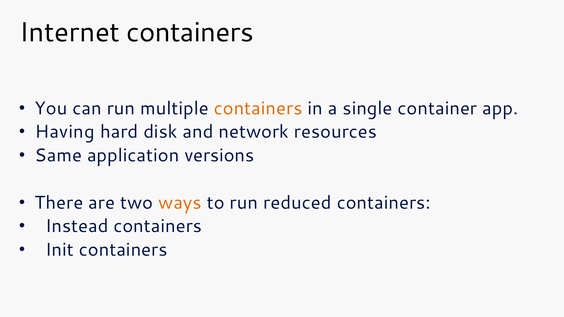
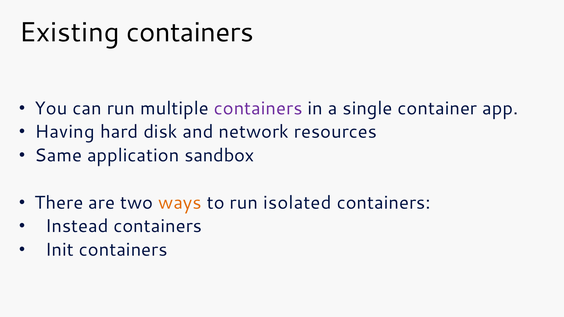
Internet: Internet -> Existing
containers at (258, 108) colour: orange -> purple
versions: versions -> sandbox
reduced: reduced -> isolated
